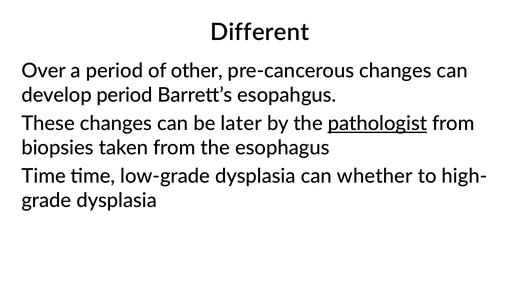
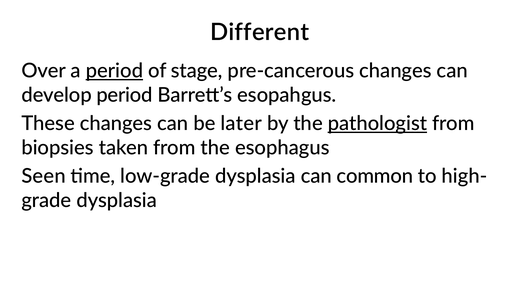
period at (114, 71) underline: none -> present
other: other -> stage
Time at (44, 176): Time -> Seen
whether: whether -> common
